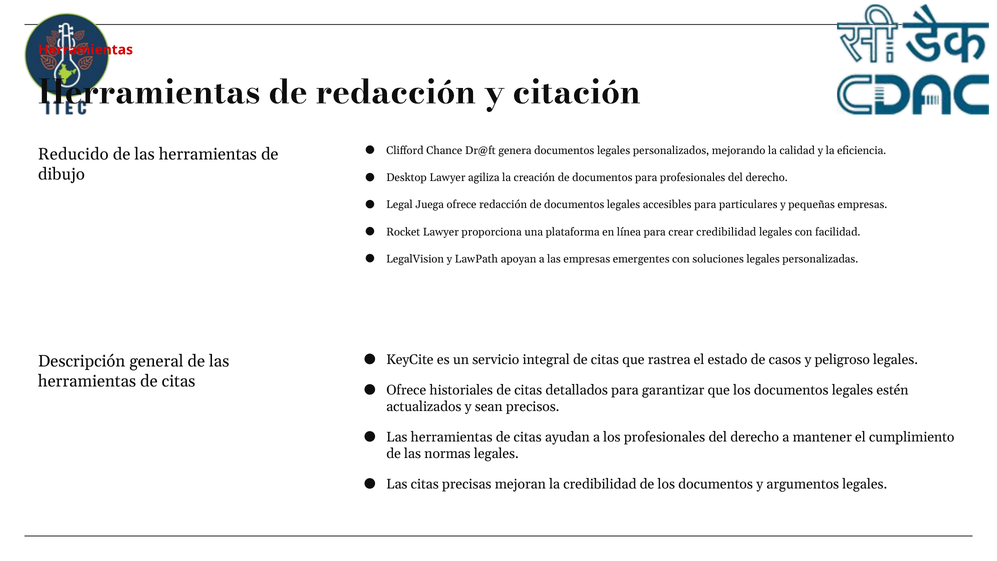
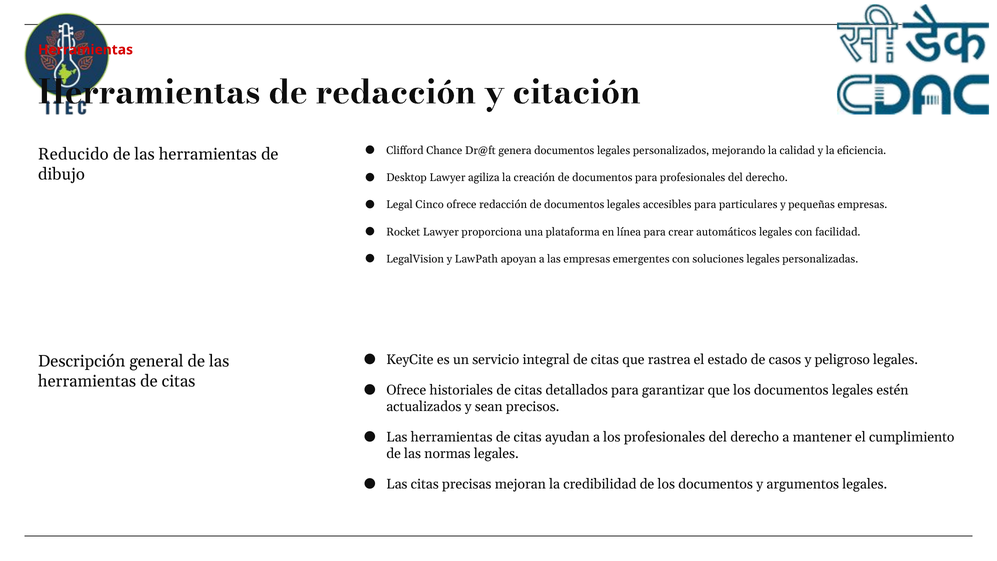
Juega: Juega -> Cinco
crear credibilidad: credibilidad -> automáticos
